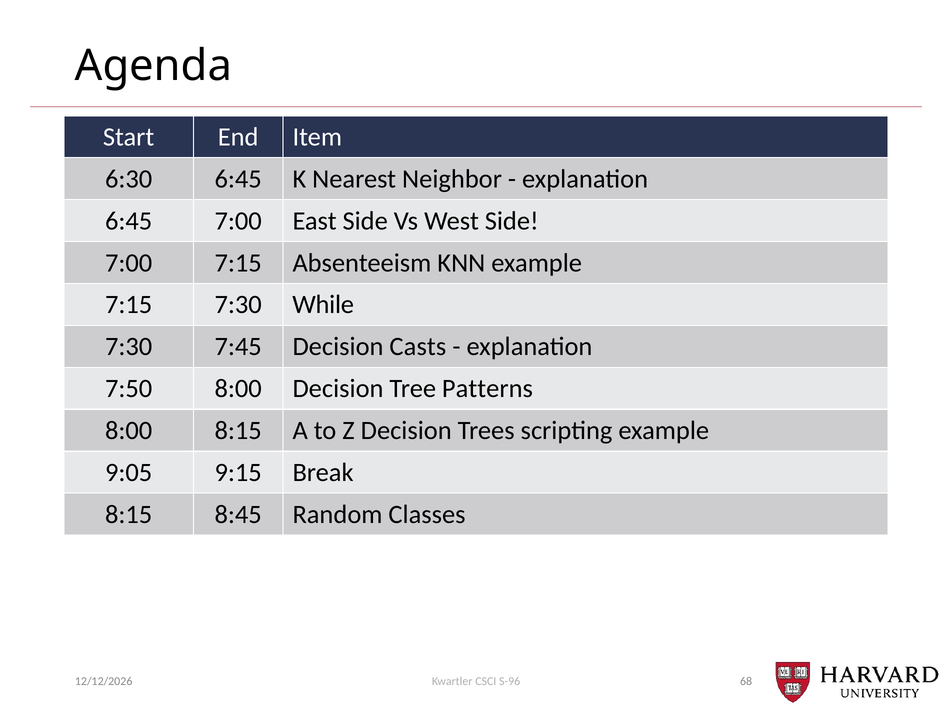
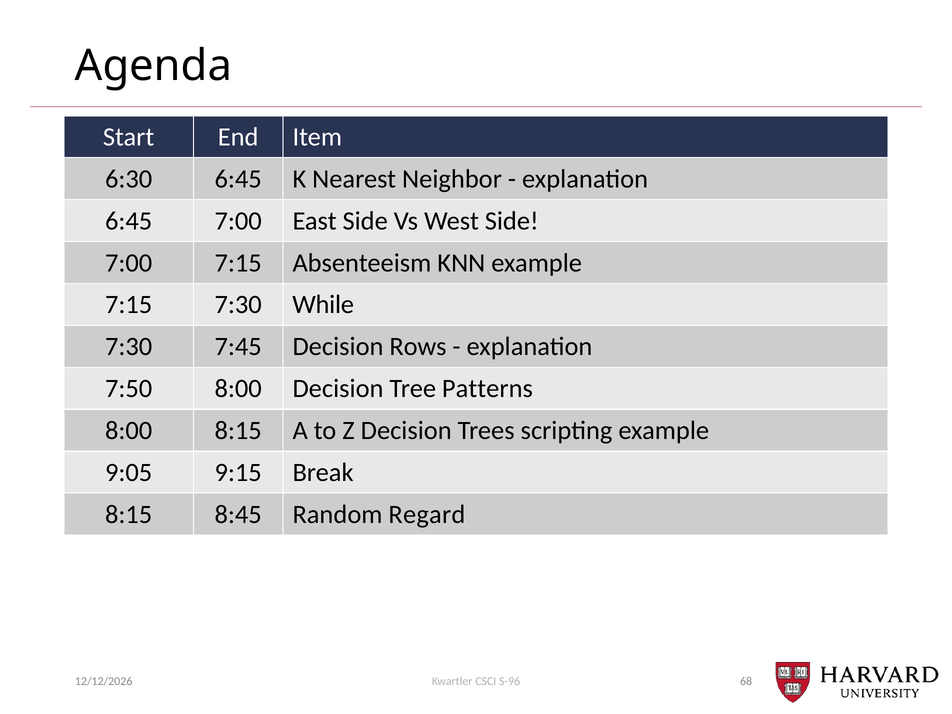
Casts: Casts -> Rows
Classes: Classes -> Regard
